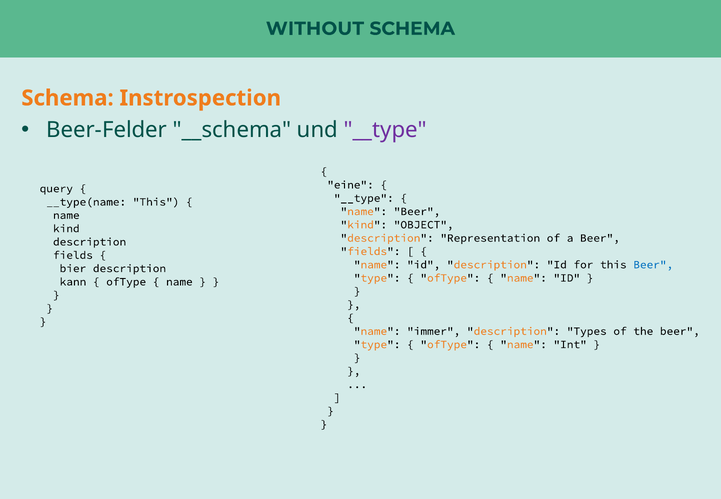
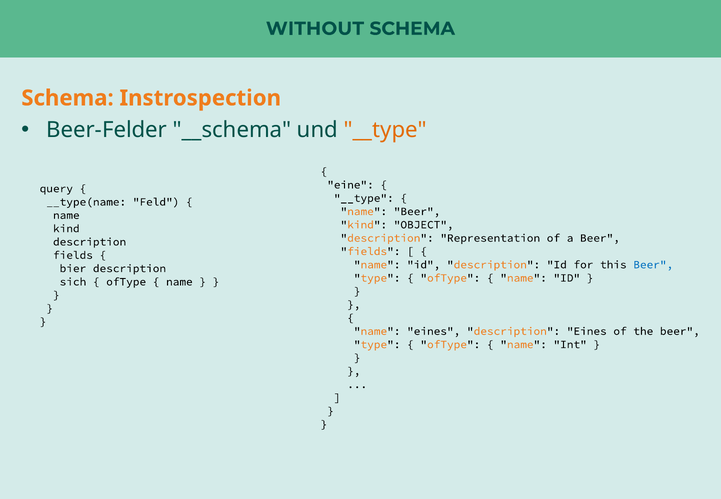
__type at (385, 130) colour: purple -> orange
__type(name This: This -> Feld
kann: kann -> sich
name immer: immer -> eines
description Types: Types -> Eines
